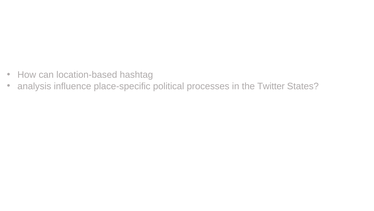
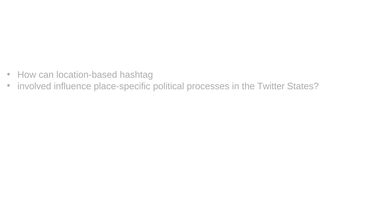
analysis: analysis -> involved
